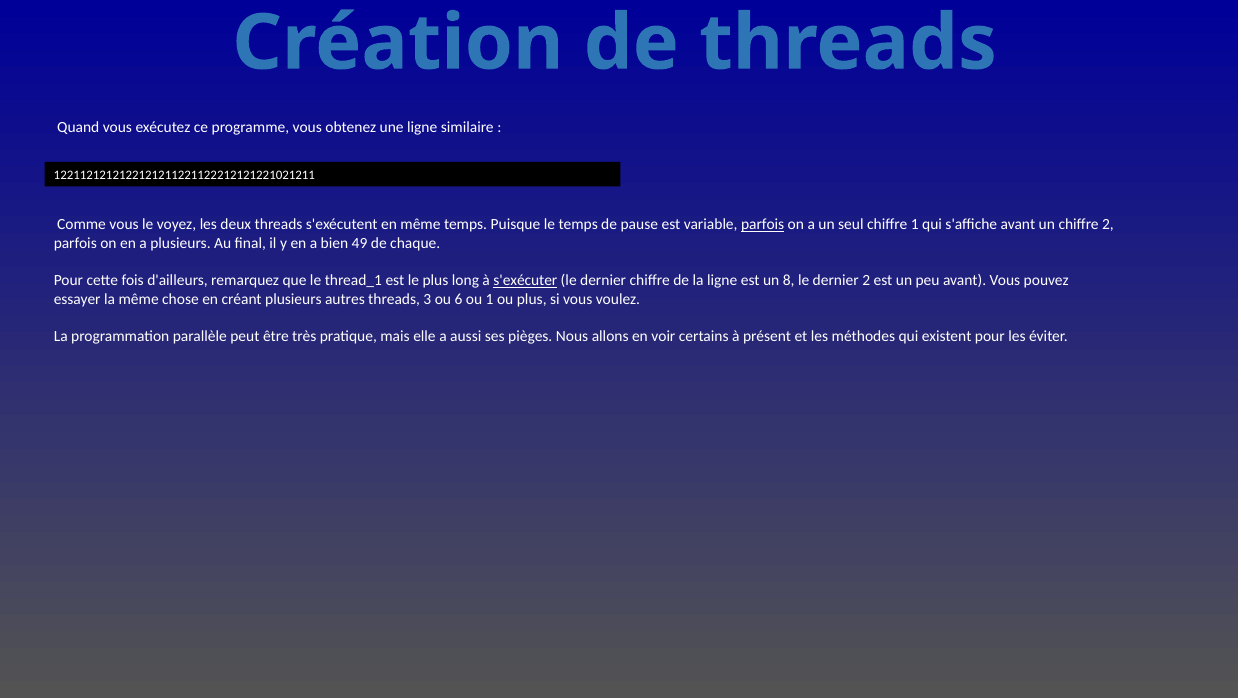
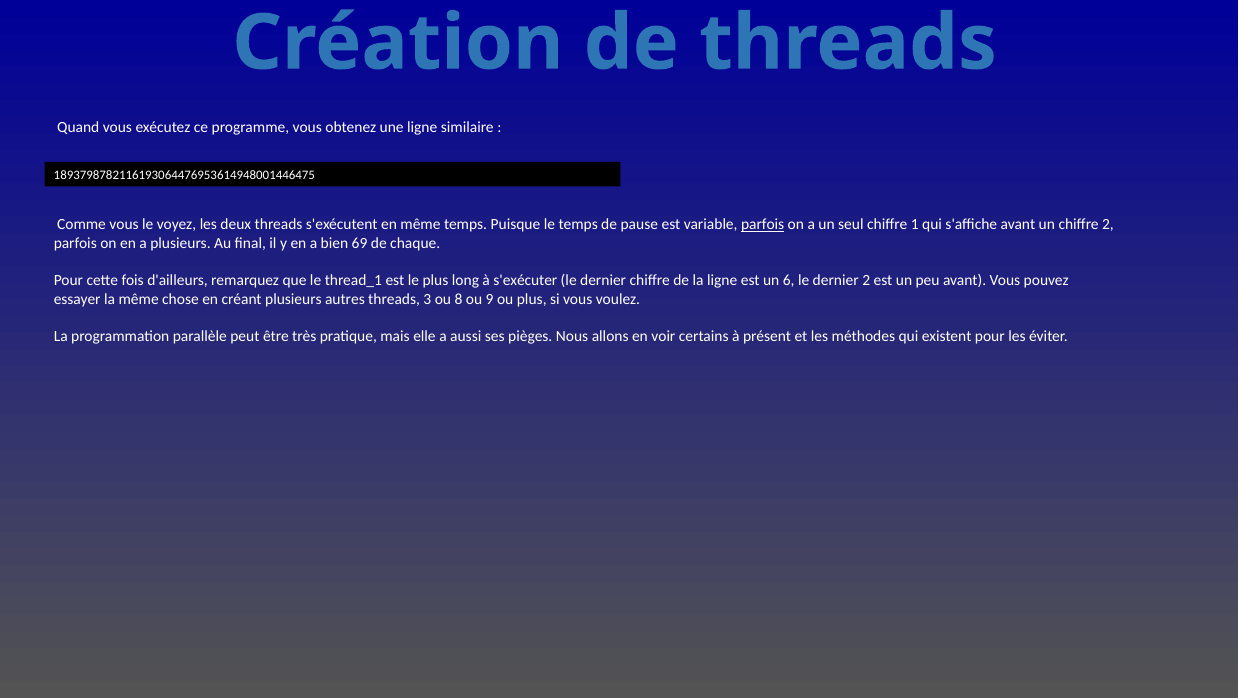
1221121212122121211221122212121221021211: 1221121212122121211221122212121221021211 -> 1893798782116193064476953614948001446475
49: 49 -> 69
s'exécuter underline: present -> none
8: 8 -> 6
6: 6 -> 8
ou 1: 1 -> 9
